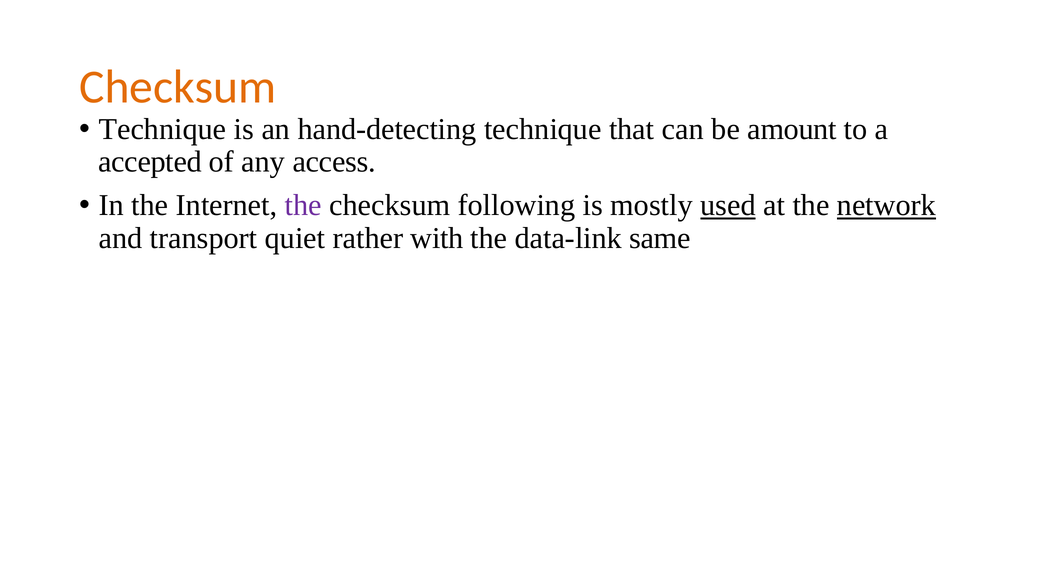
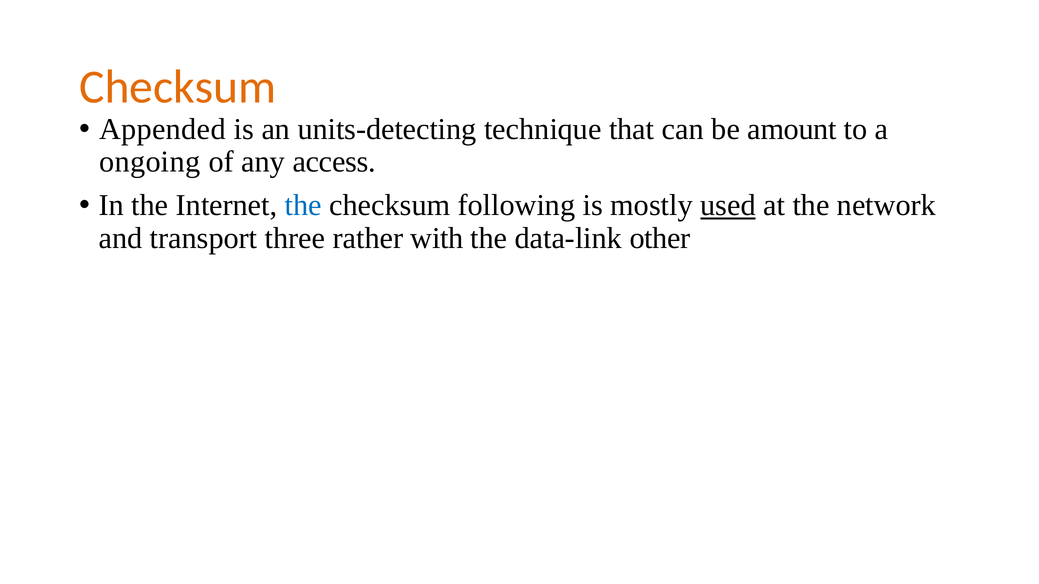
Technique at (163, 129): Technique -> Appended
hand-detecting: hand-detecting -> units-detecting
accepted: accepted -> ongoing
the at (303, 206) colour: purple -> blue
network underline: present -> none
quiet: quiet -> three
same: same -> other
